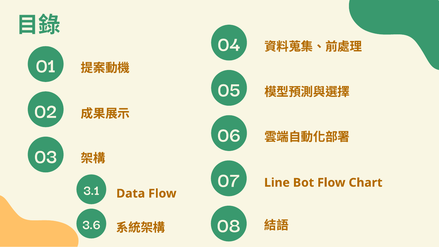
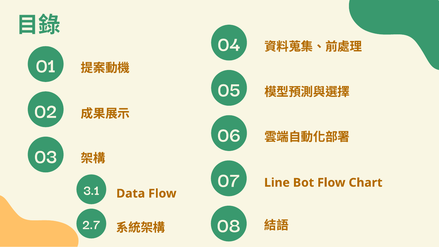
3.6: 3.6 -> 2.7
